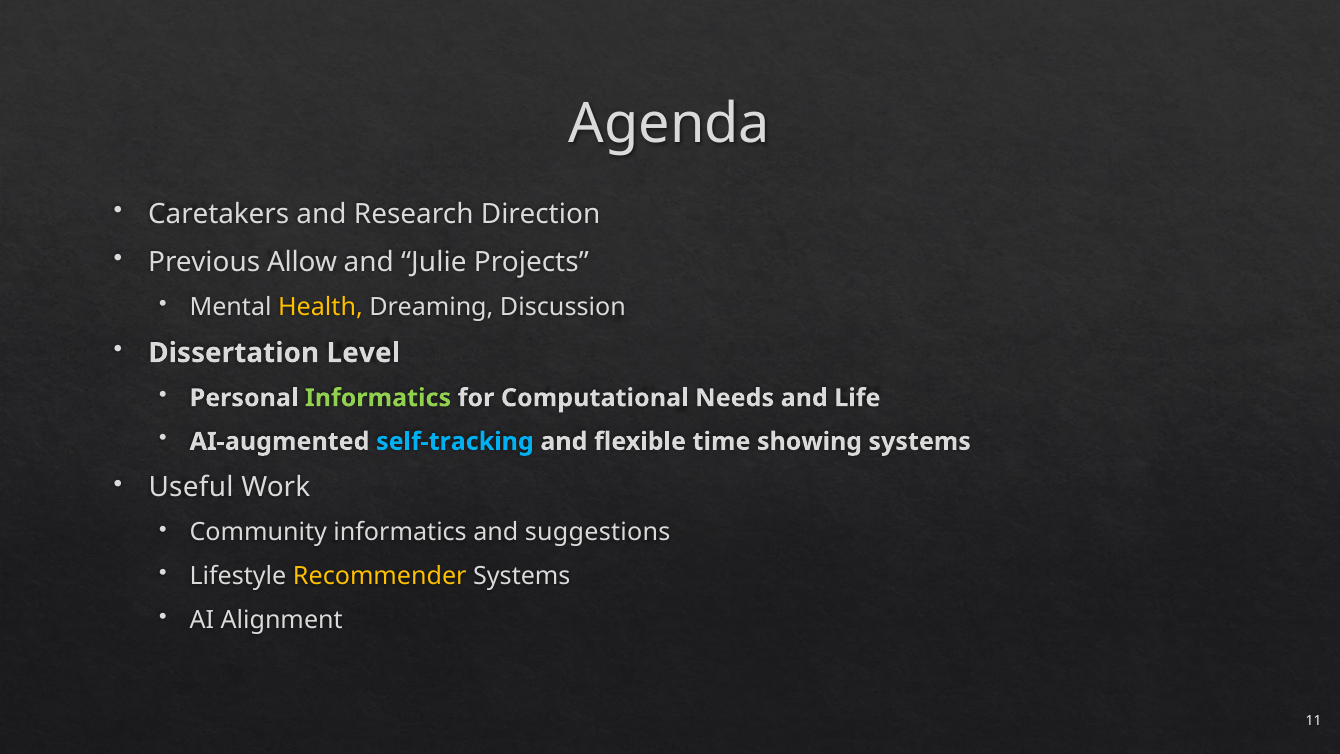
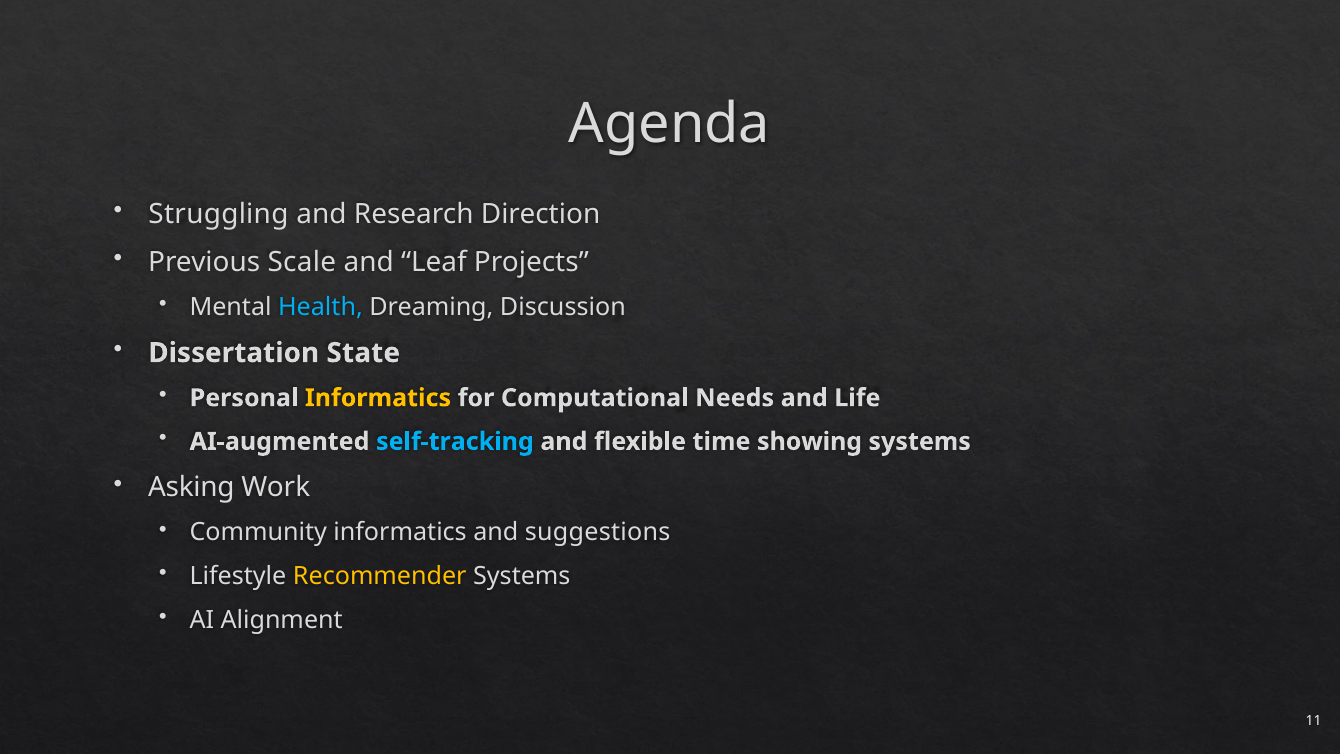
Caretakers: Caretakers -> Struggling
Allow: Allow -> Scale
Julie: Julie -> Leaf
Health colour: yellow -> light blue
Level: Level -> State
Informatics at (378, 398) colour: light green -> yellow
Useful: Useful -> Asking
